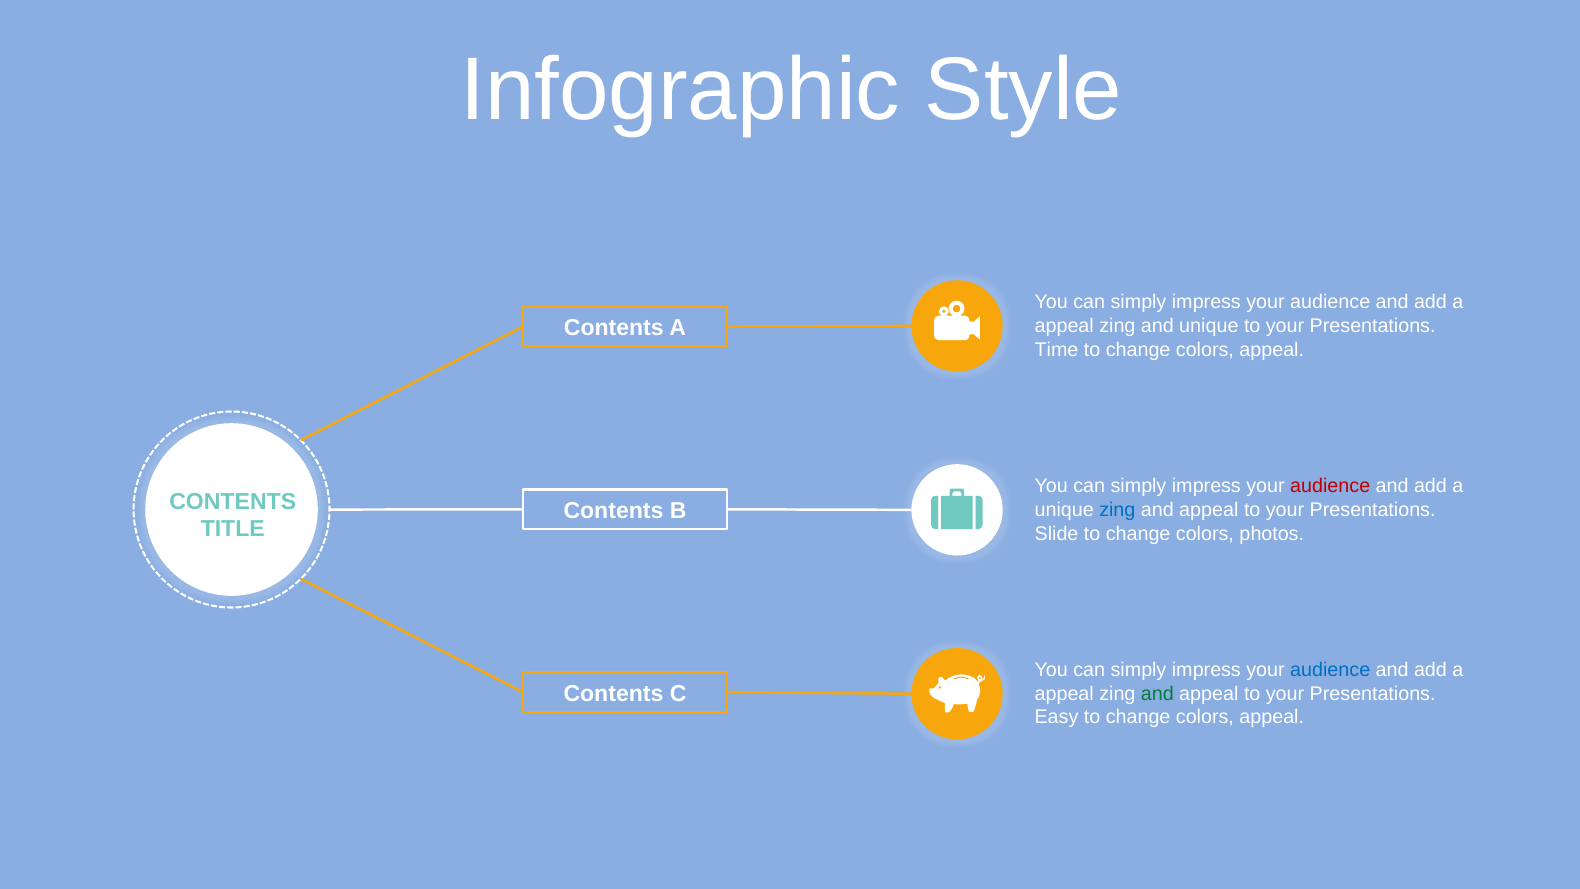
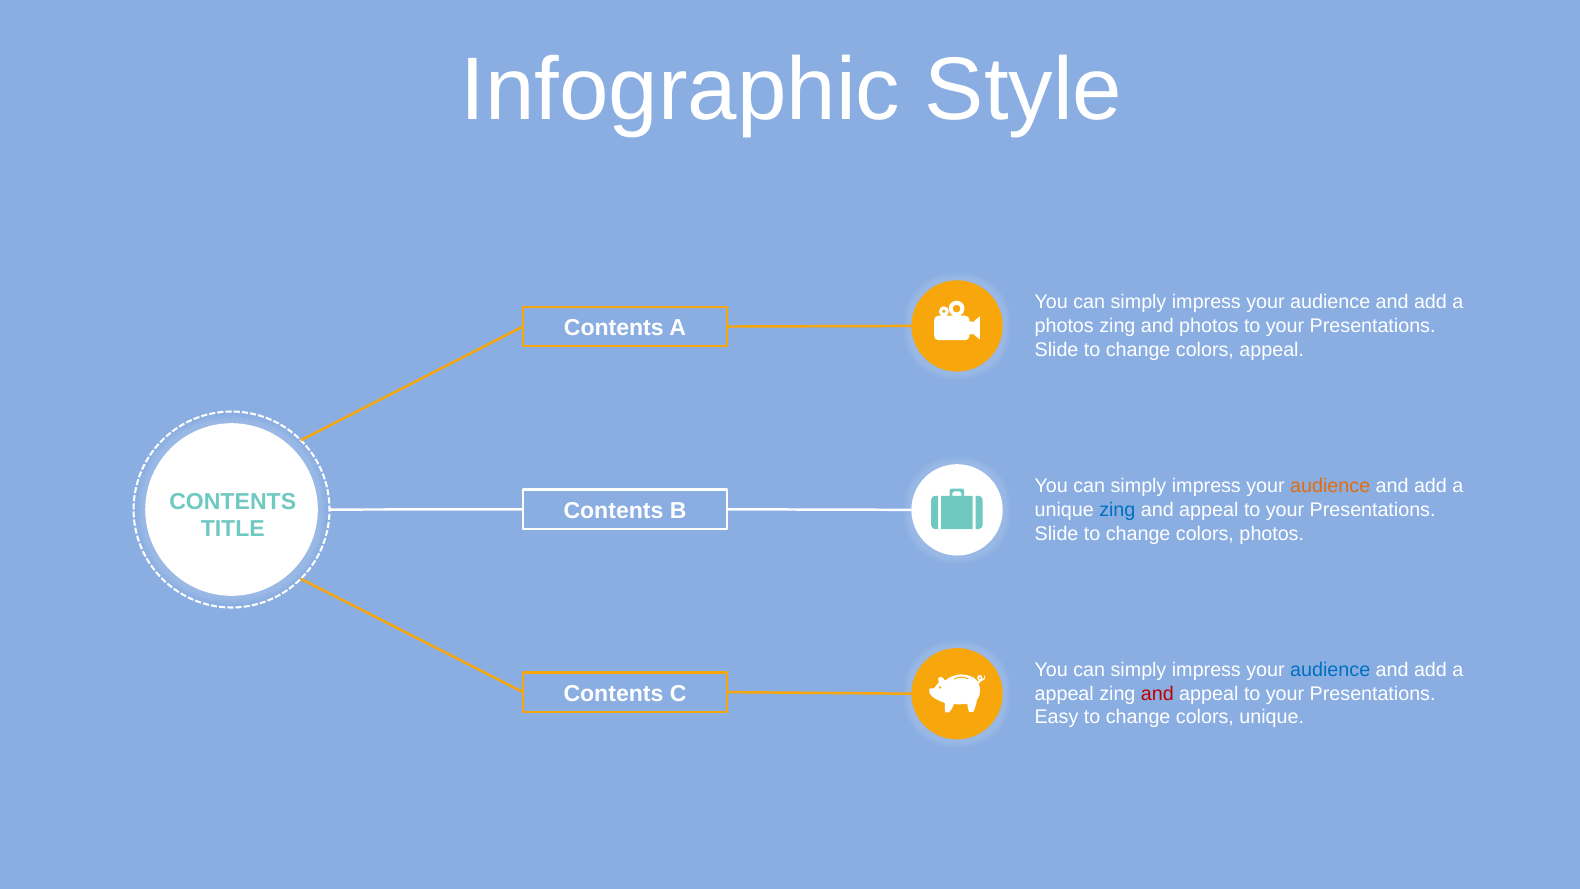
appeal at (1064, 326): appeal -> photos
and unique: unique -> photos
Time at (1057, 350): Time -> Slide
audience at (1330, 486) colour: red -> orange
and at (1157, 694) colour: green -> red
appeal at (1272, 717): appeal -> unique
